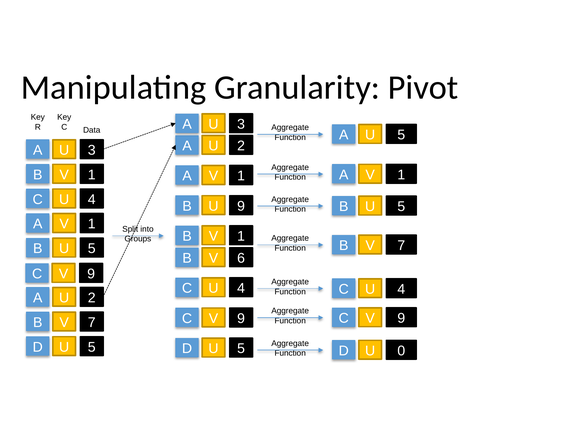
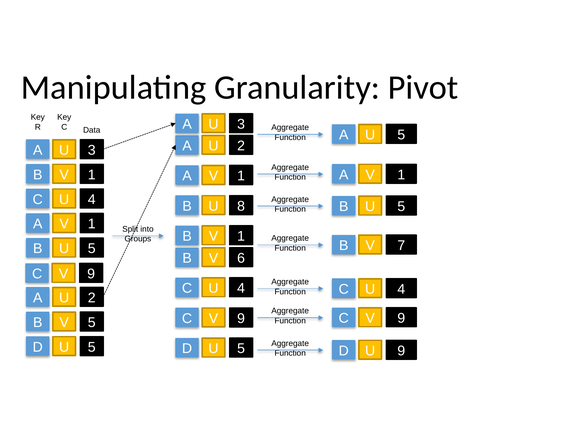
B 9: 9 -> 8
7 at (92, 323): 7 -> 5
D 0: 0 -> 9
